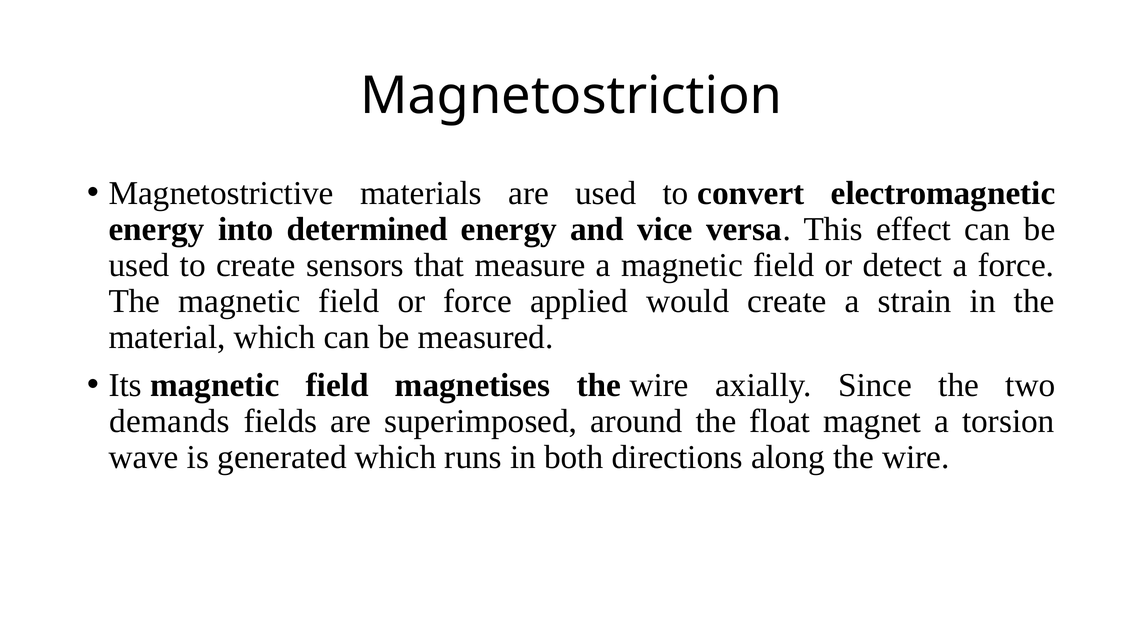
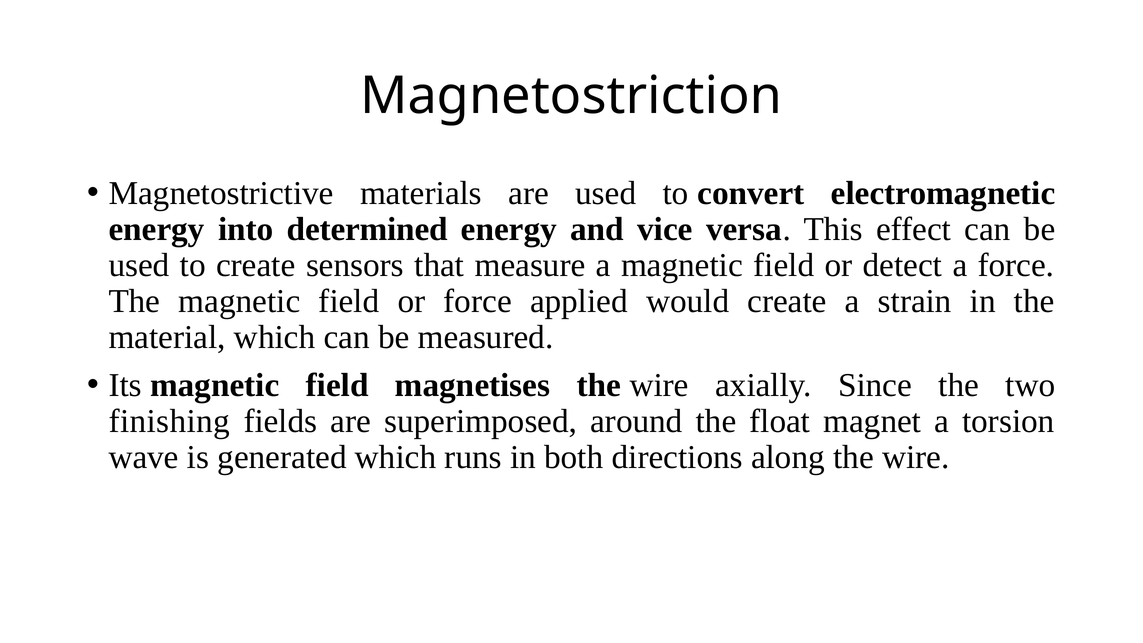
demands: demands -> finishing
